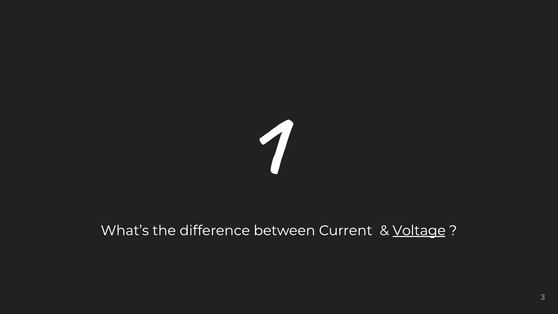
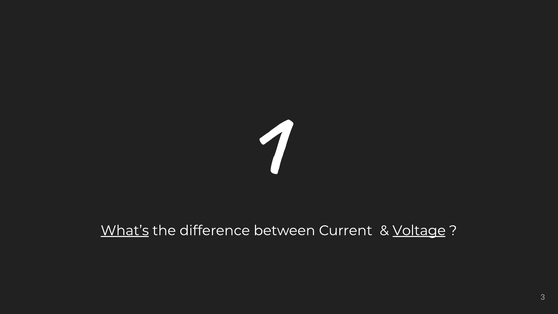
What’s underline: none -> present
